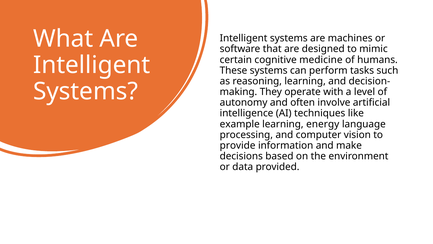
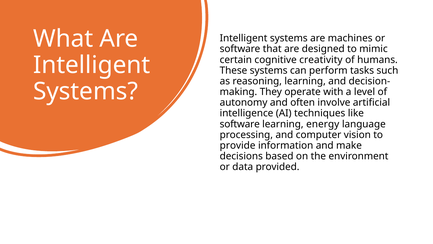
medicine: medicine -> creativity
example at (240, 124): example -> software
